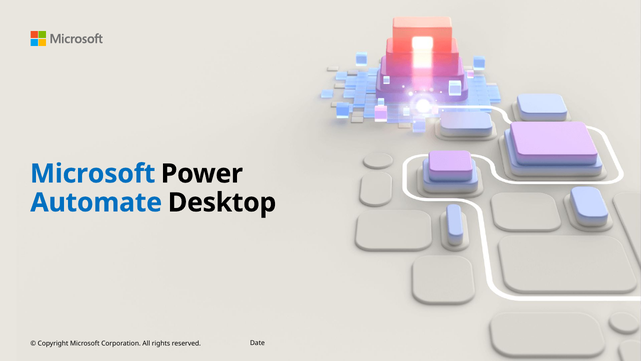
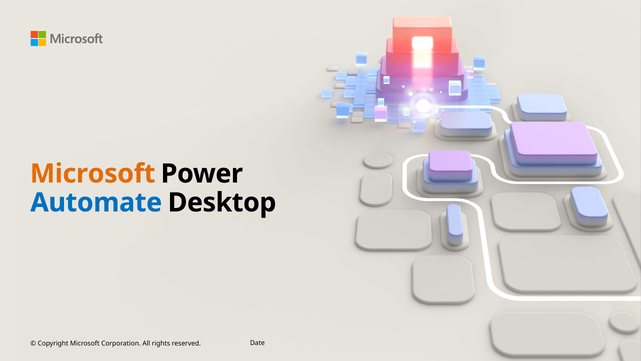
Microsoft at (93, 174) colour: blue -> orange
